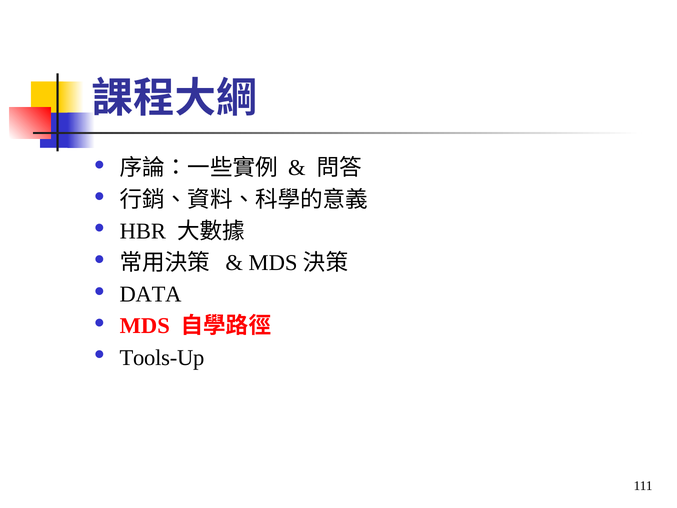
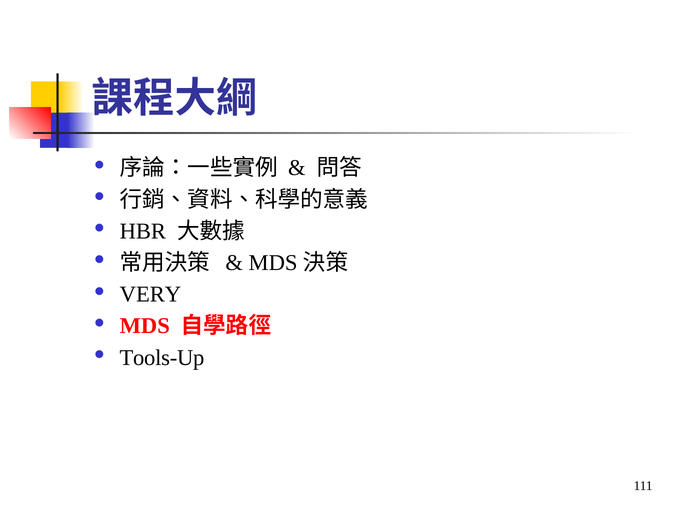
DATA: DATA -> VERY
